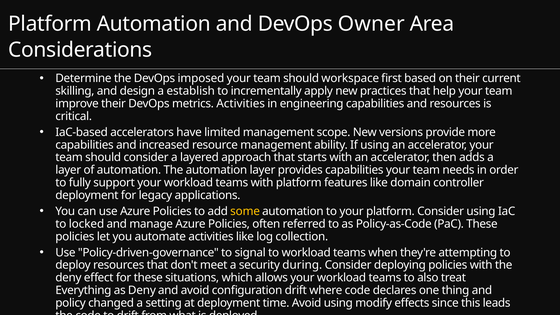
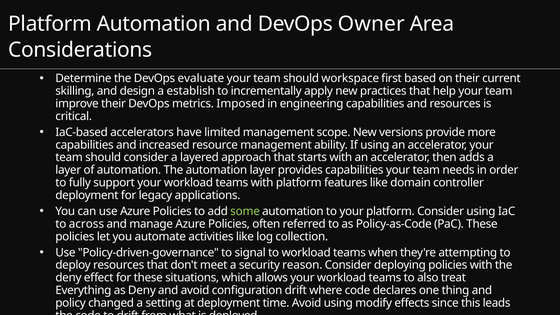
imposed: imposed -> evaluate
metrics Activities: Activities -> Imposed
some colour: yellow -> light green
locked: locked -> across
during: during -> reason
